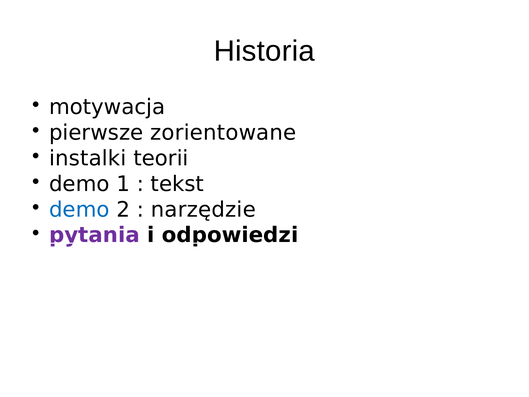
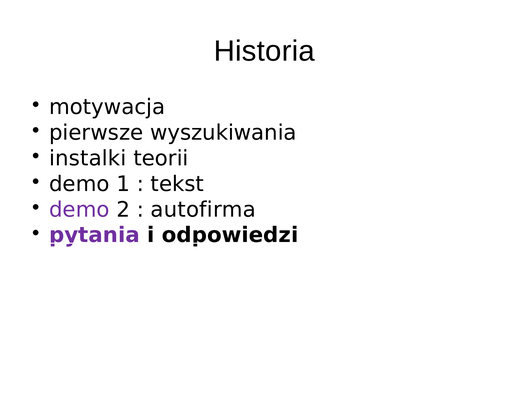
zorientowane: zorientowane -> wyszukiwania
demo at (79, 210) colour: blue -> purple
narzędzie: narzędzie -> autofirma
